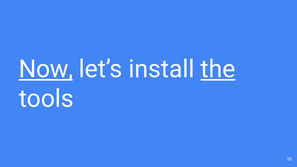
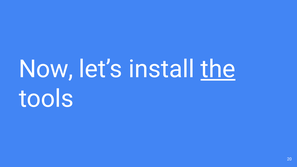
Now underline: present -> none
